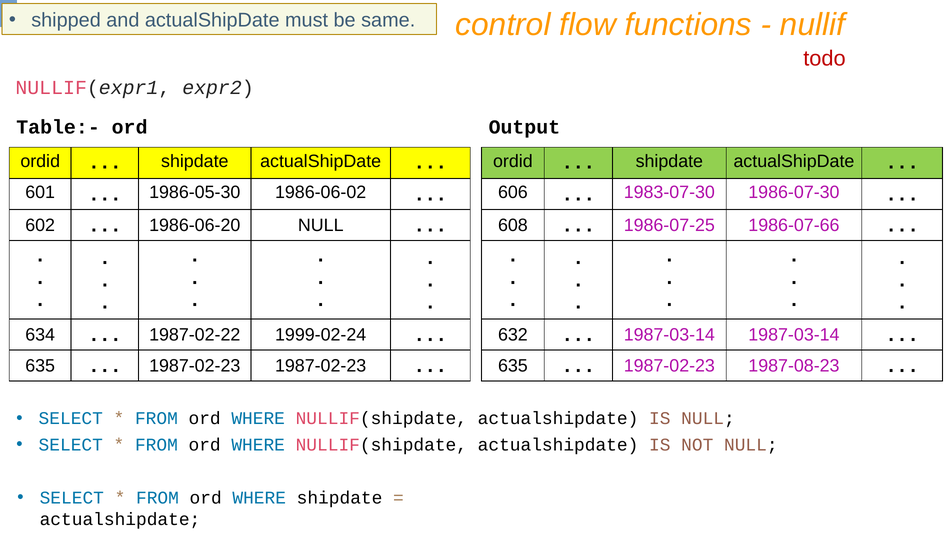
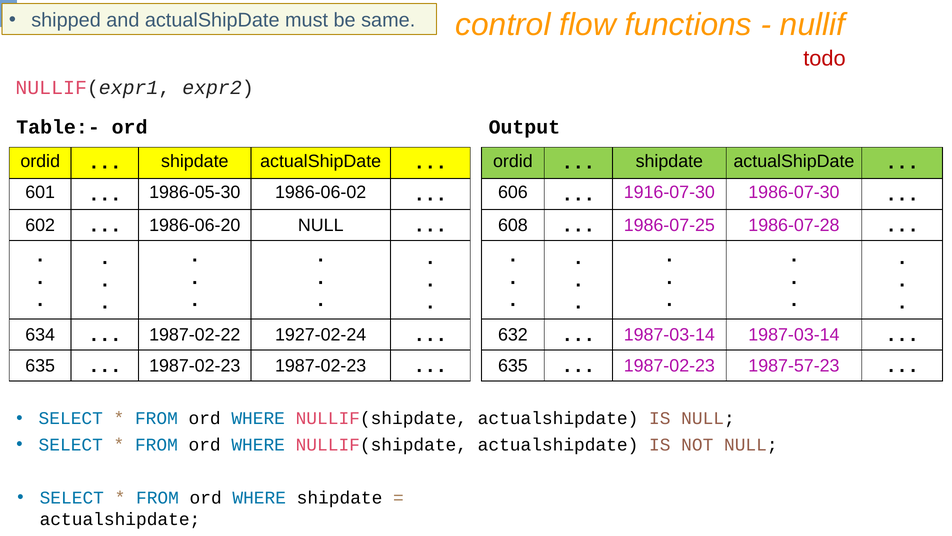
1983-07-30: 1983-07-30 -> 1916-07-30
1986-07-66: 1986-07-66 -> 1986-07-28
1999-02-24: 1999-02-24 -> 1927-02-24
1987-08-23: 1987-08-23 -> 1987-57-23
